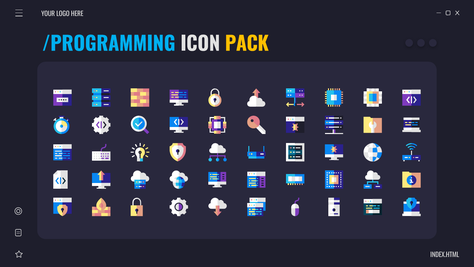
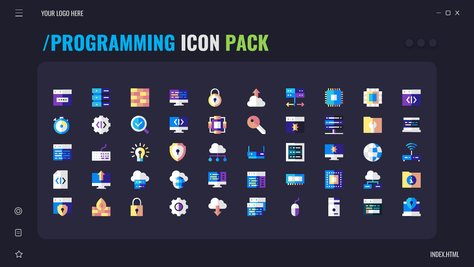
PACK colour: yellow -> light green
